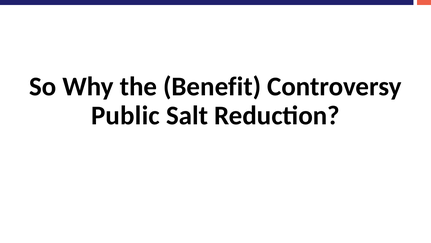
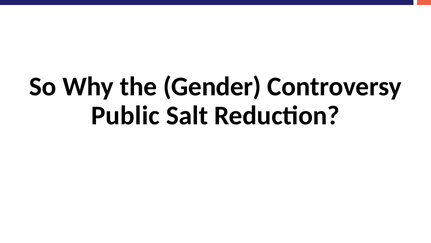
Benefit: Benefit -> Gender
